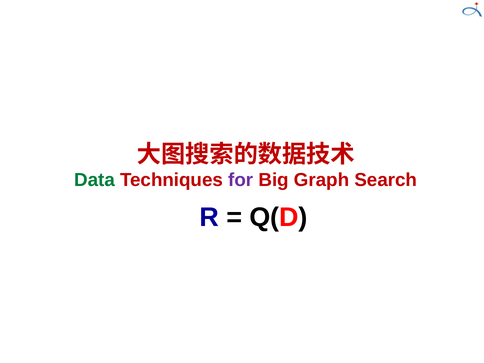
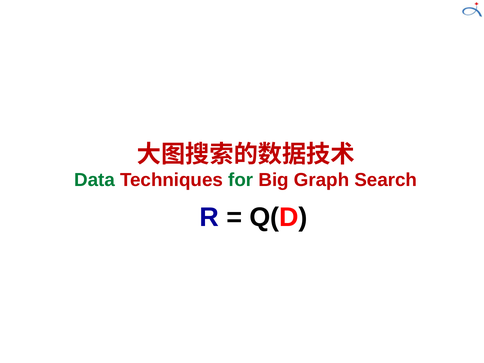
for colour: purple -> green
